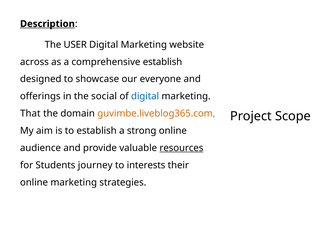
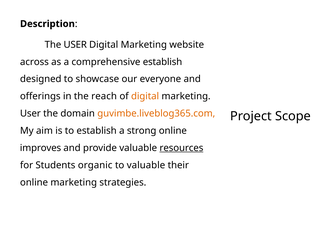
Description underline: present -> none
social: social -> reach
digital at (145, 96) colour: blue -> orange
That at (30, 113): That -> User
audience: audience -> improves
journey: journey -> organic
to interests: interests -> valuable
